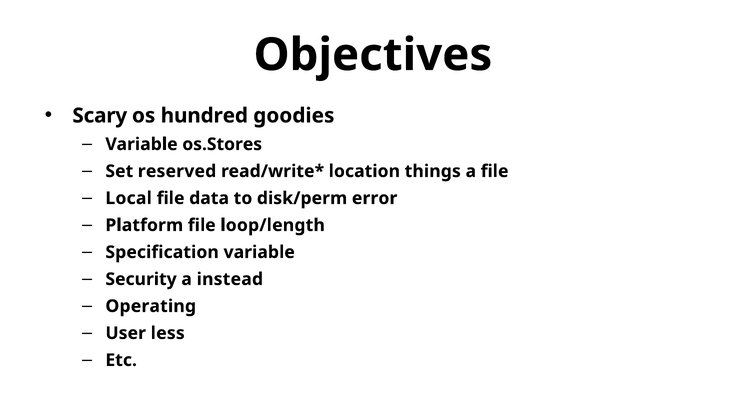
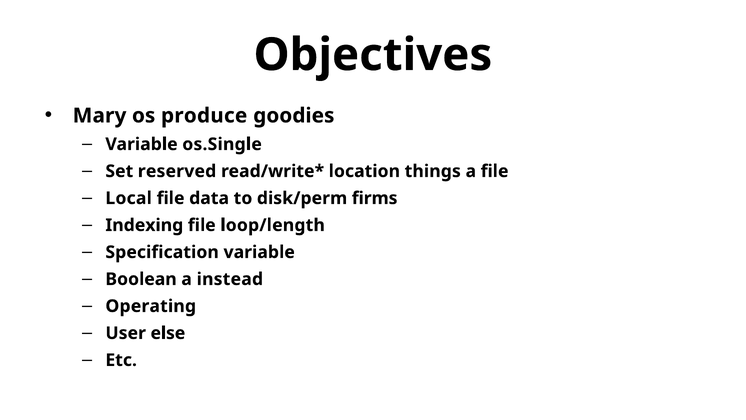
Scary: Scary -> Mary
hundred: hundred -> produce
os.Stores: os.Stores -> os.Single
error: error -> firms
Platform: Platform -> Indexing
Security: Security -> Boolean
less: less -> else
